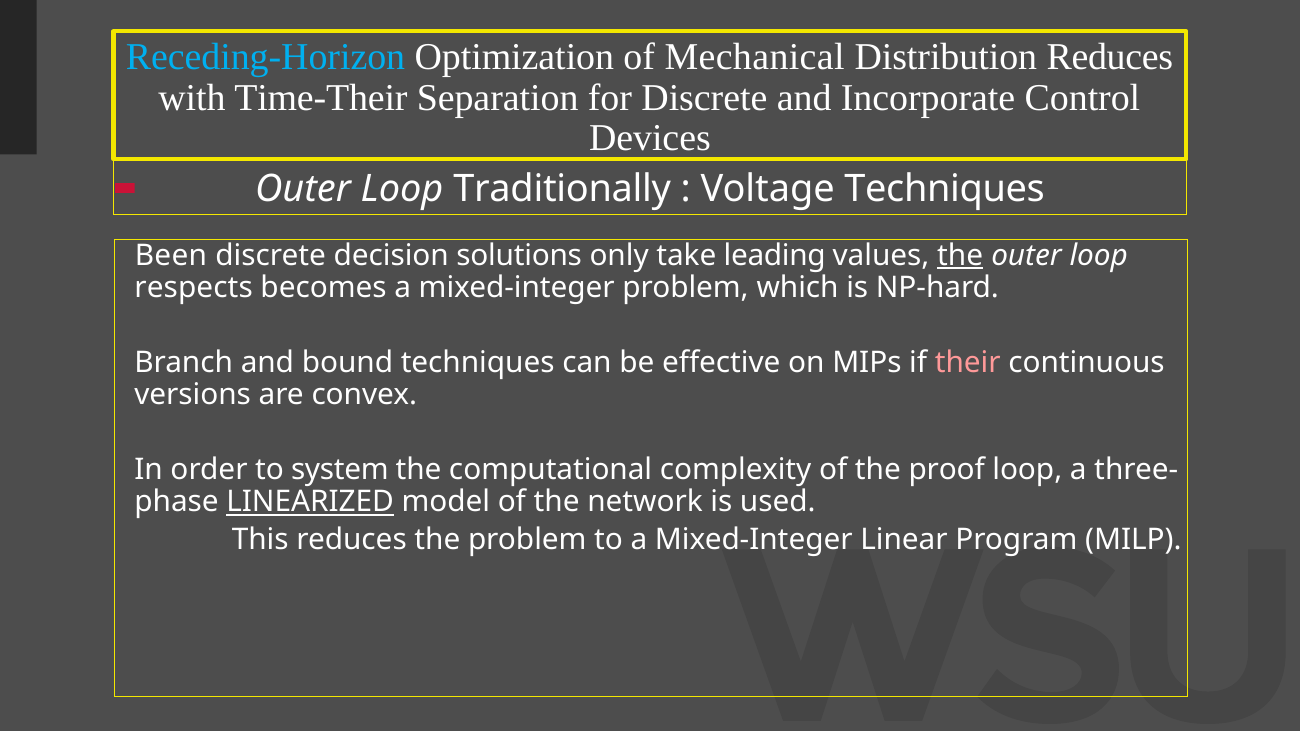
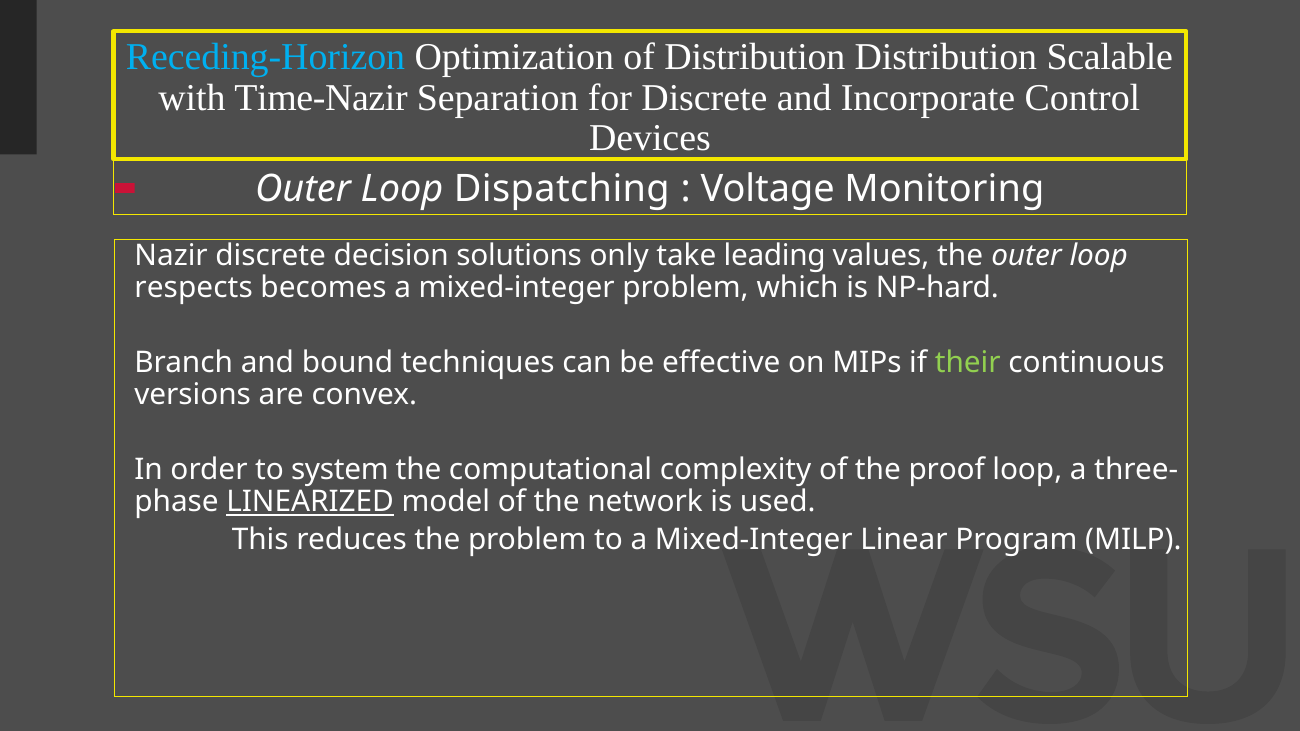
of Mechanical: Mechanical -> Distribution
Distribution Reduces: Reduces -> Scalable
Time-Their: Time-Their -> Time-Nazir
Traditionally: Traditionally -> Dispatching
Voltage Techniques: Techniques -> Monitoring
Been: Been -> Nazir
the at (960, 256) underline: present -> none
their colour: pink -> light green
